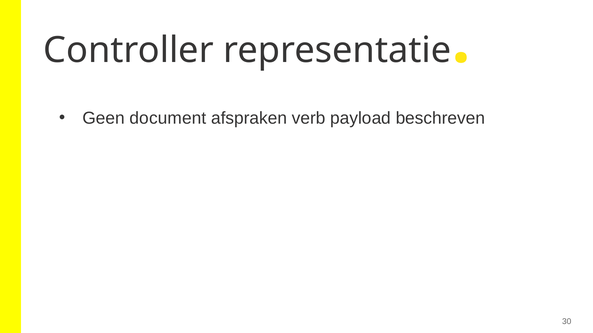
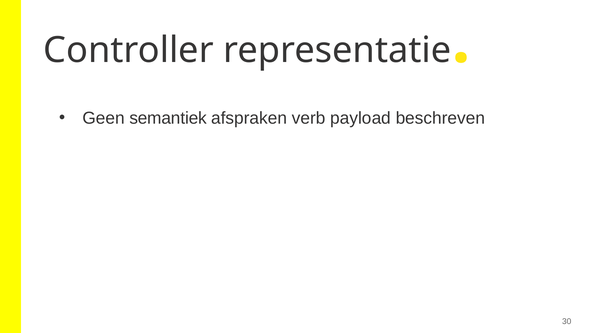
document: document -> semantiek
